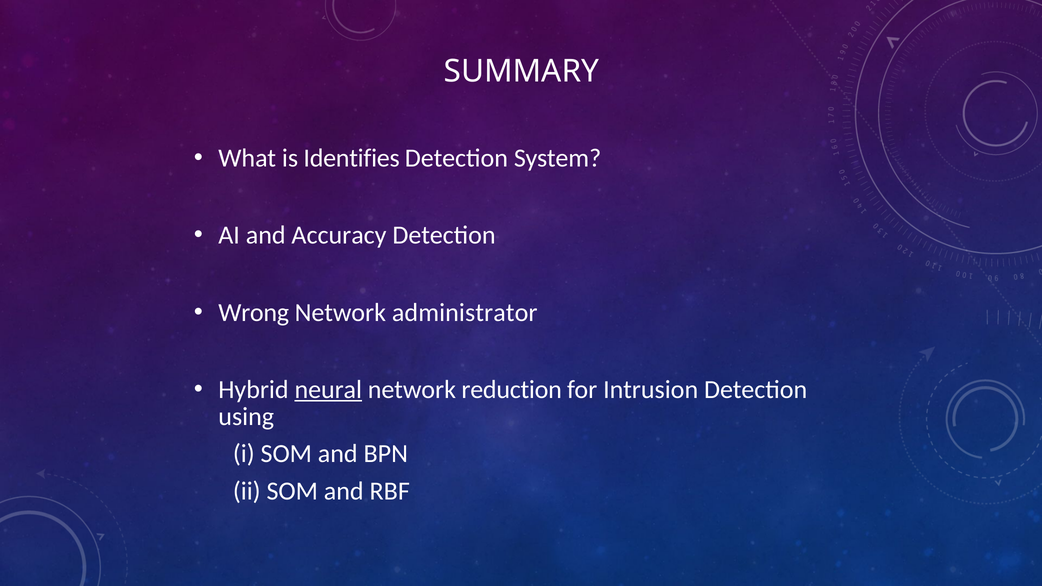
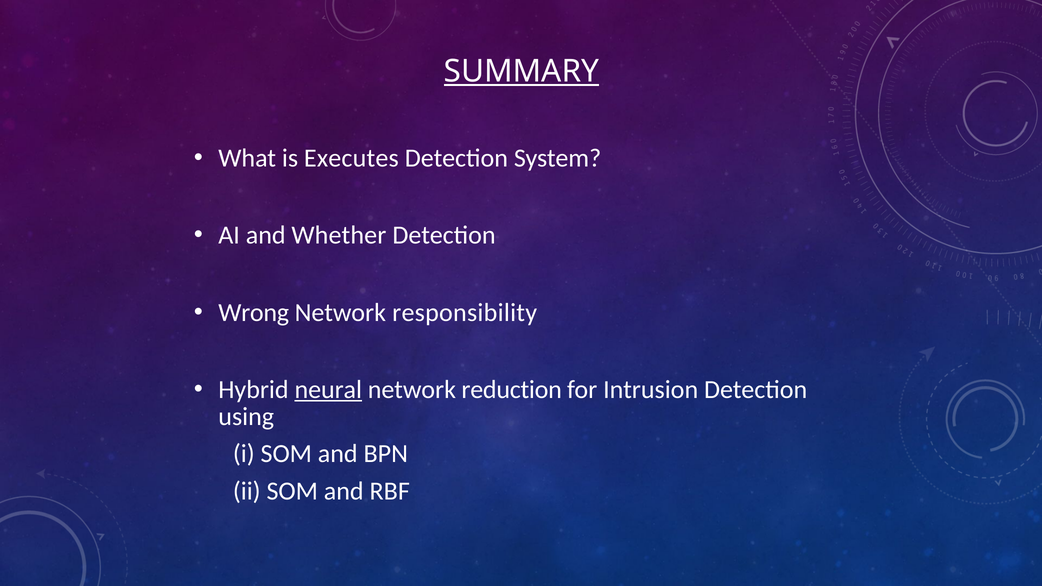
SUMMARY underline: none -> present
Identifies: Identifies -> Executes
Accuracy: Accuracy -> Whether
administrator: administrator -> responsibility
